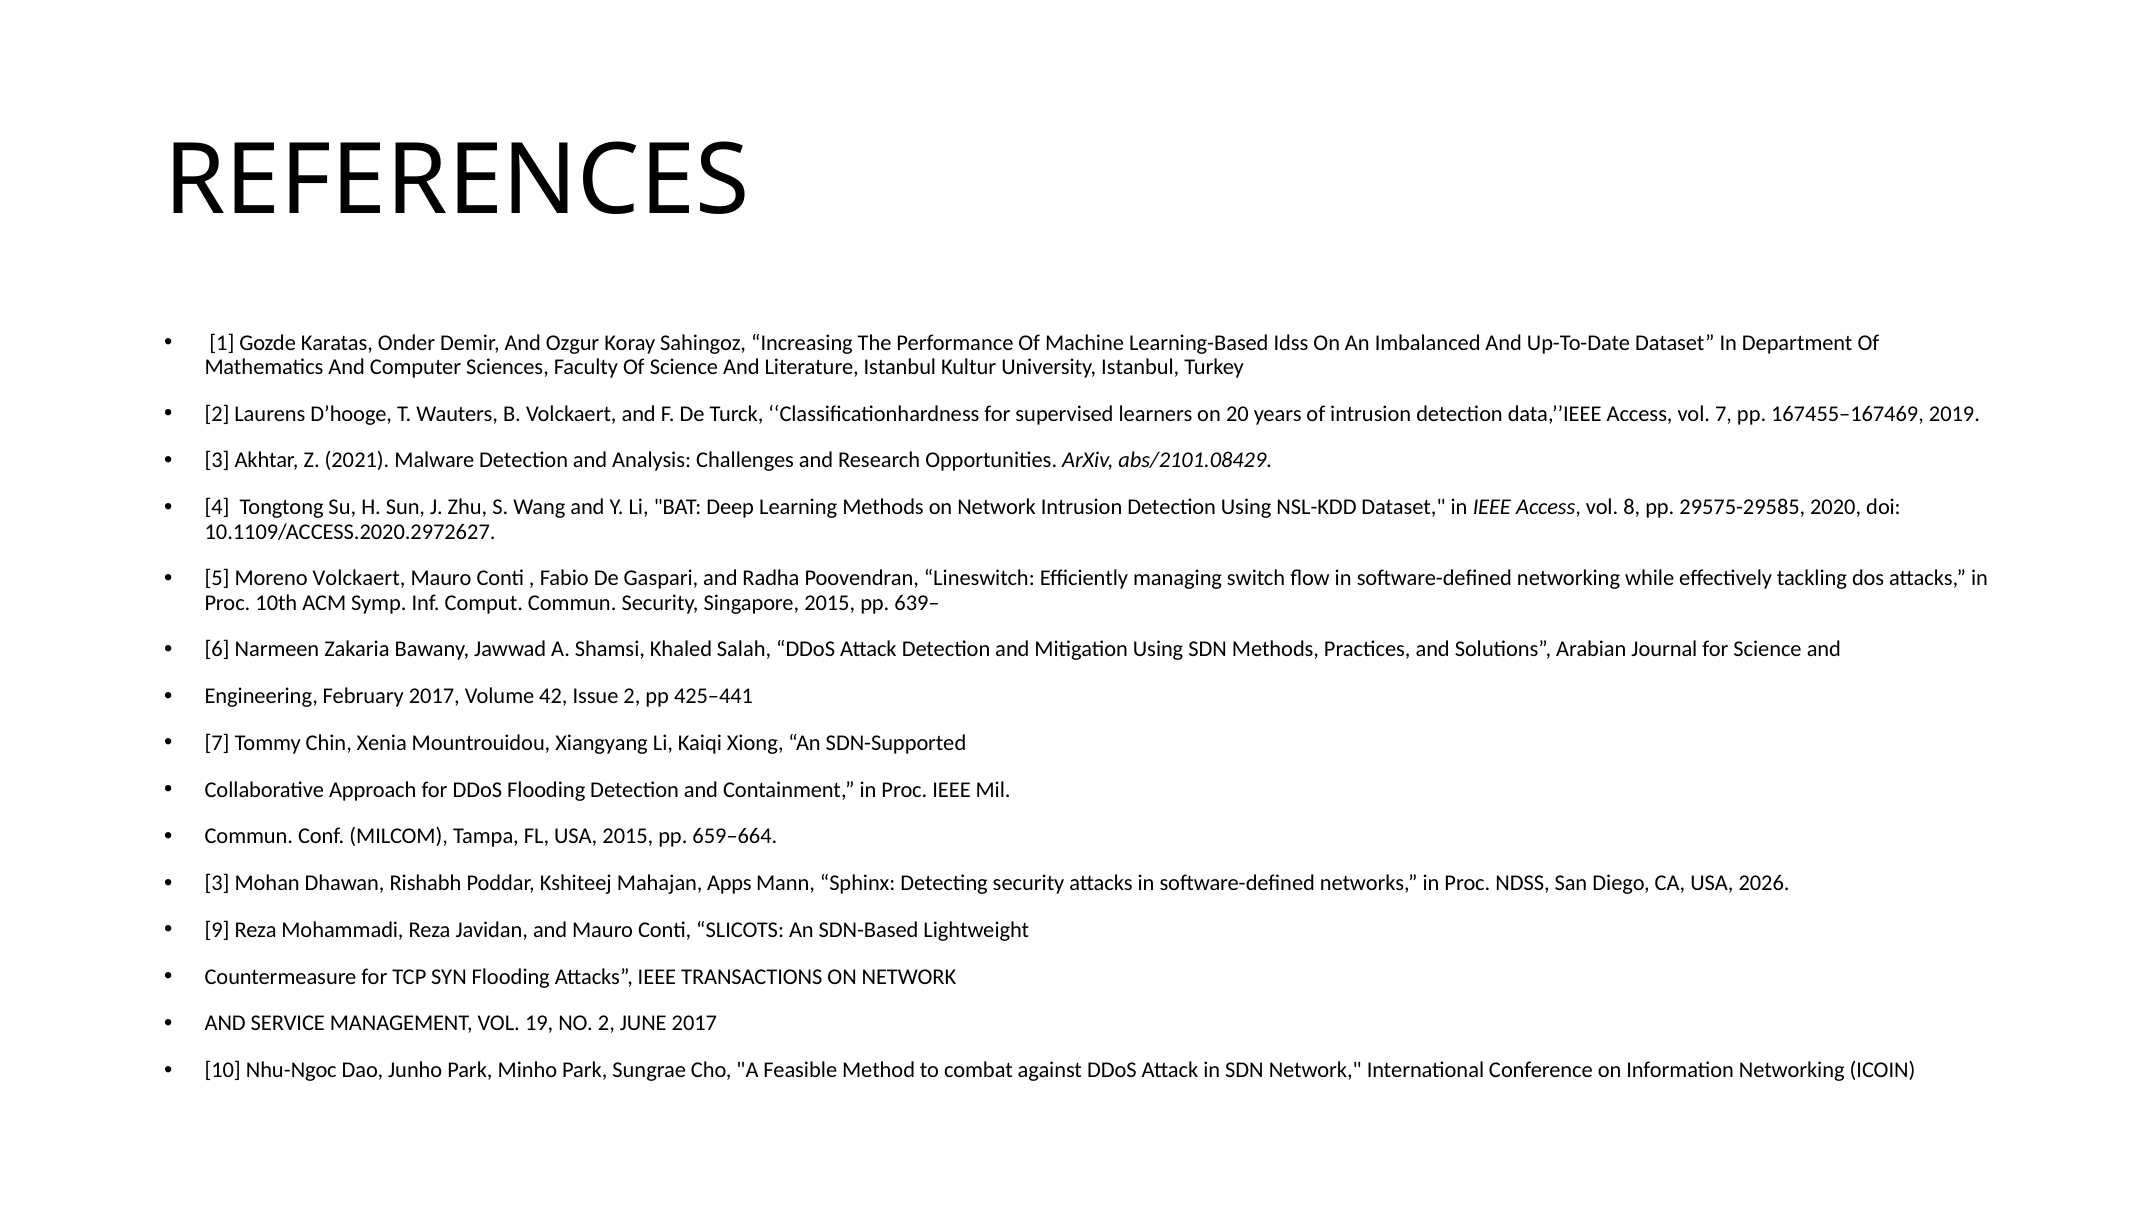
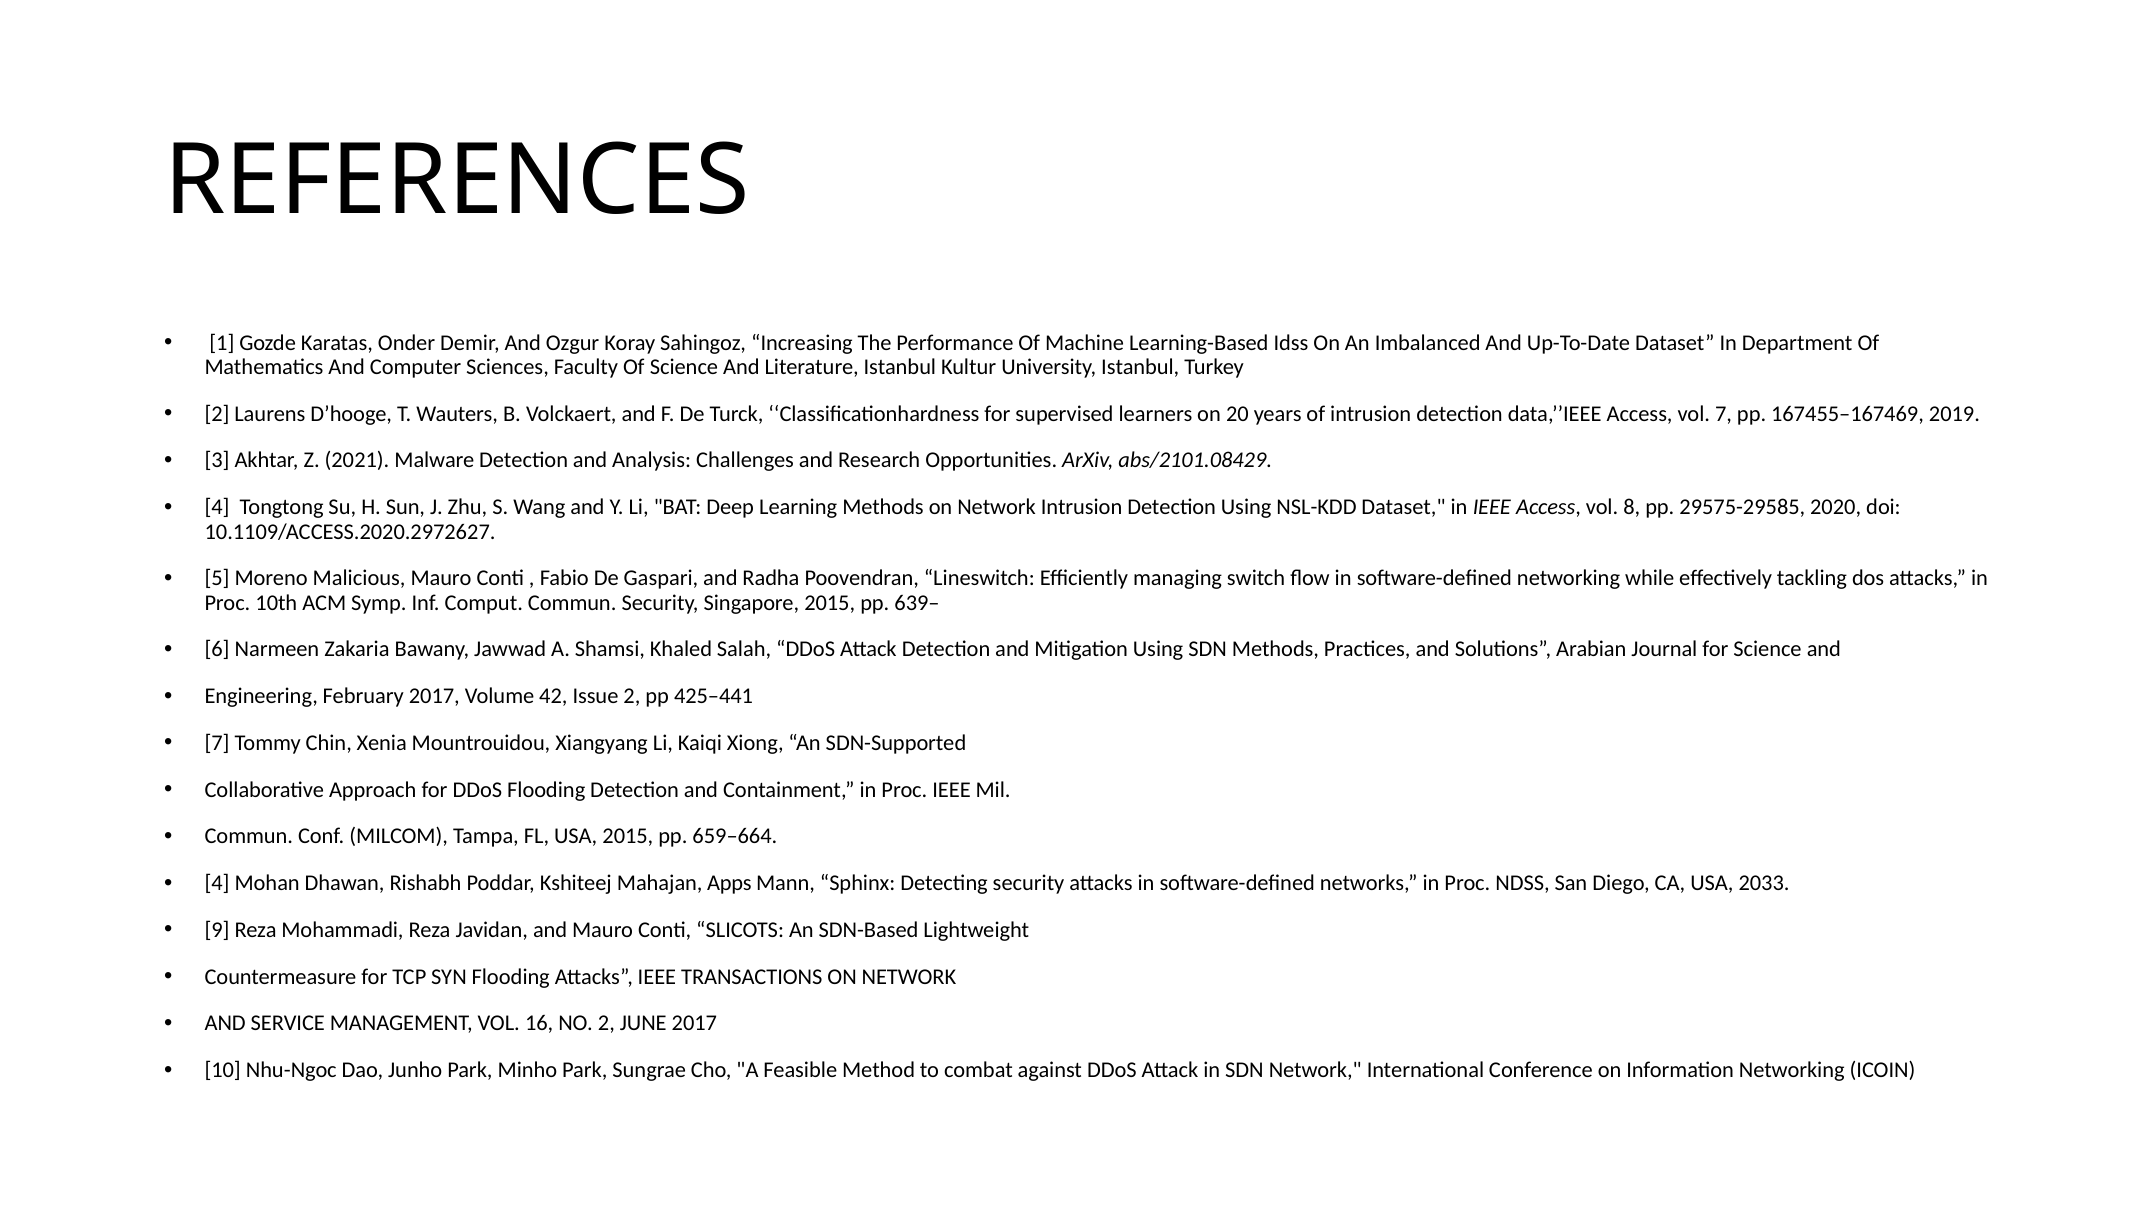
Moreno Volckaert: Volckaert -> Malicious
3 at (217, 883): 3 -> 4
2026: 2026 -> 2033
19: 19 -> 16
